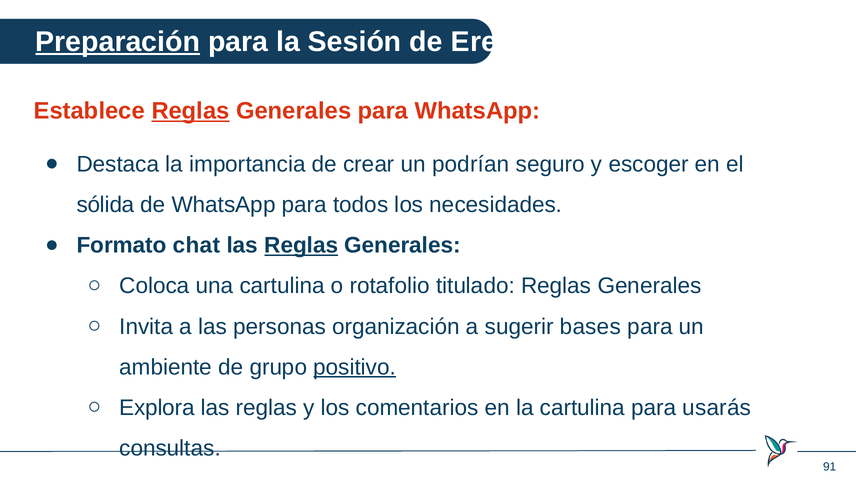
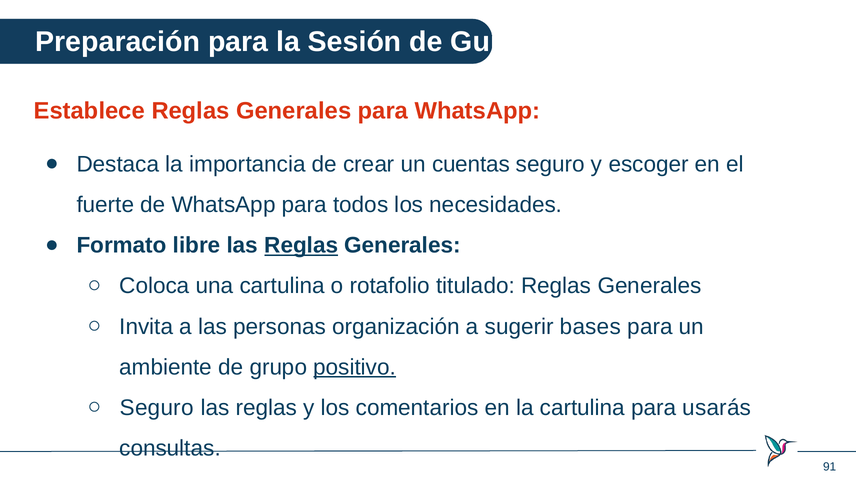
Preparación underline: present -> none
Eres: Eres -> Guía
Reglas at (190, 111) underline: present -> none
podrían: podrían -> cuentas
sólida: sólida -> fuerte
chat: chat -> libre
Explora at (157, 408): Explora -> Seguro
